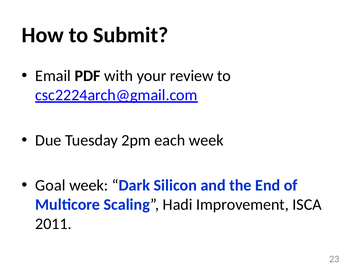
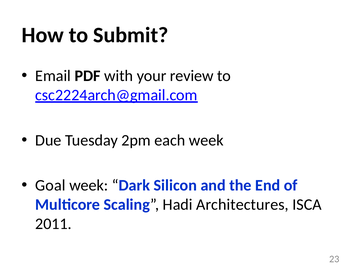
Improvement: Improvement -> Architectures
